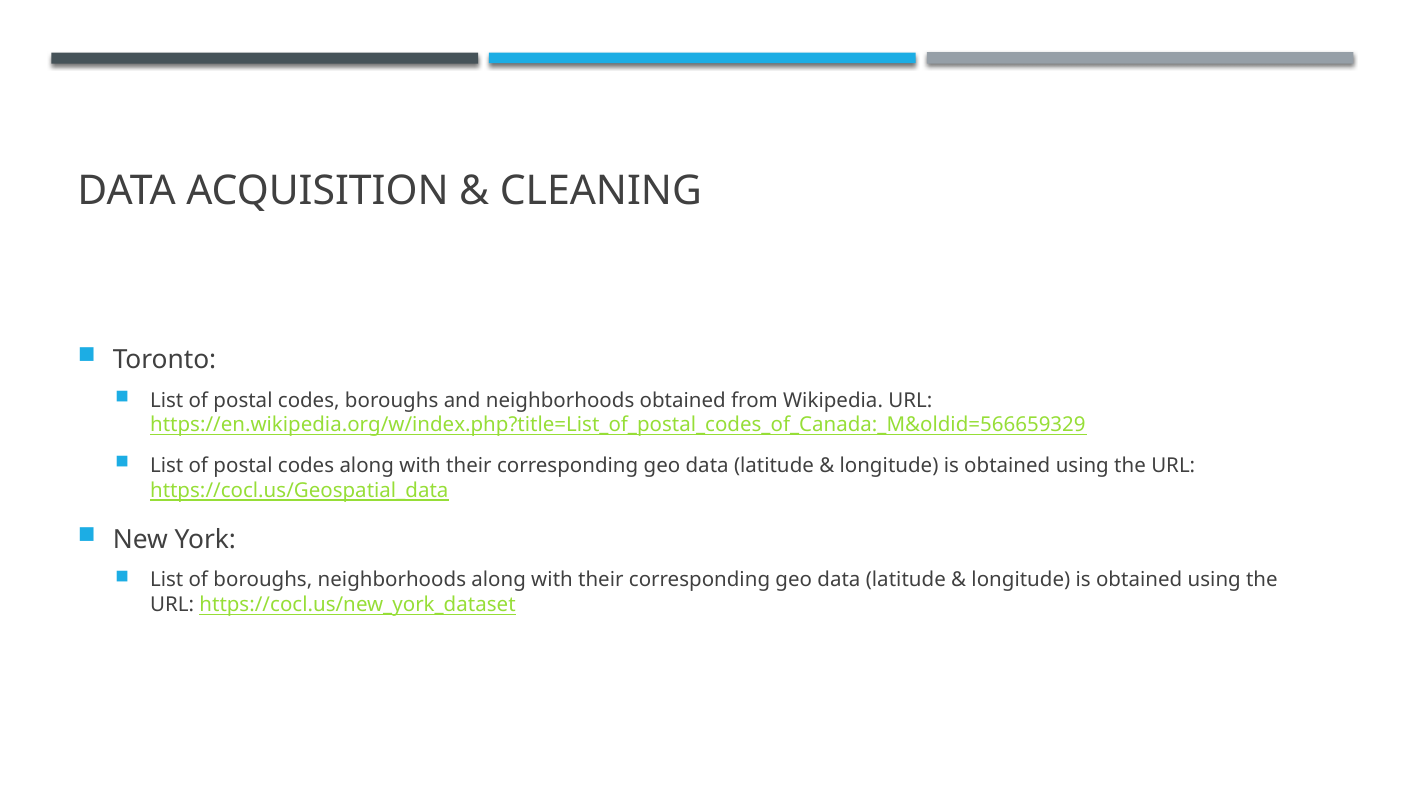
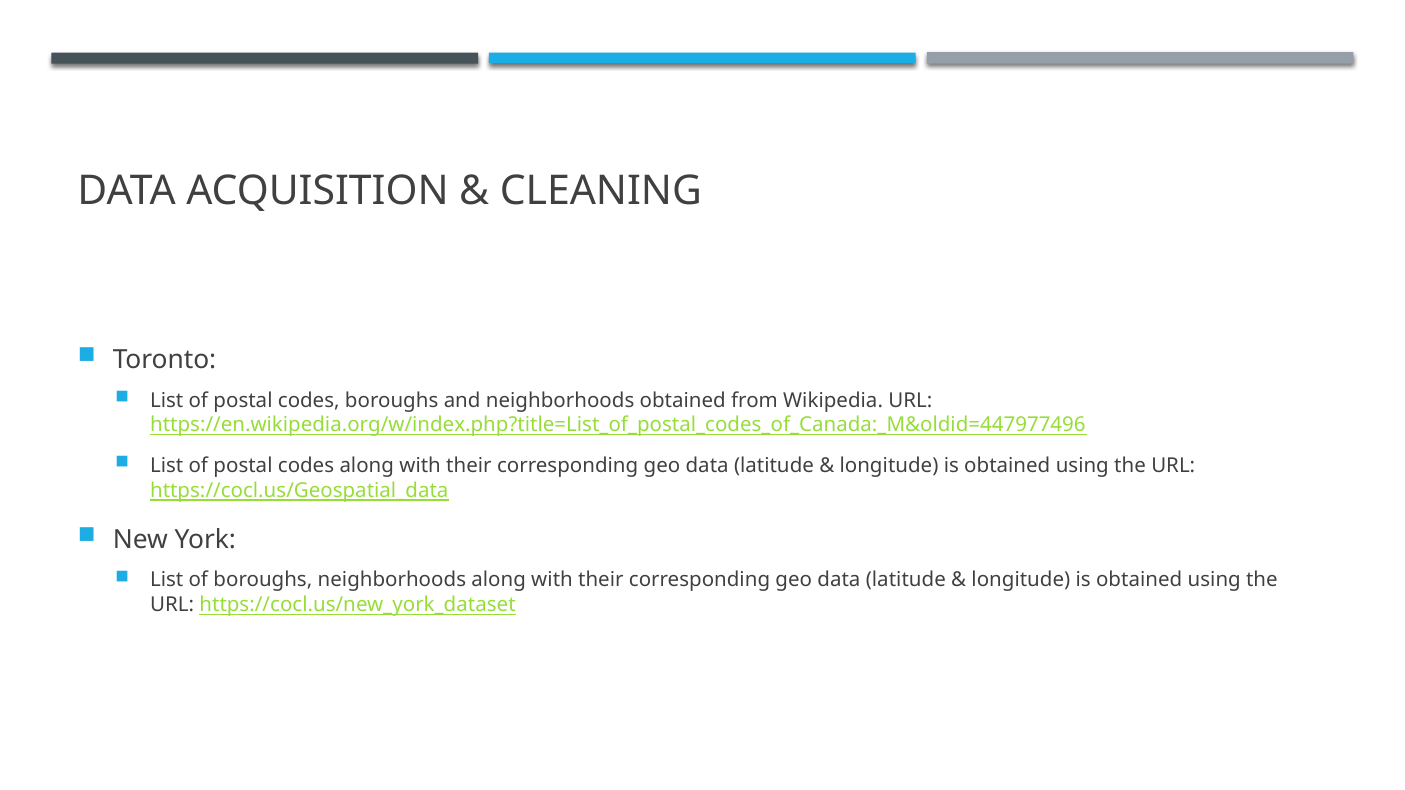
https://en.wikipedia.org/w/index.php?title=List_of_postal_codes_of_Canada:_M&oldid=566659329: https://en.wikipedia.org/w/index.php?title=List_of_postal_codes_of_Canada:_M&oldid=566659329 -> https://en.wikipedia.org/w/index.php?title=List_of_postal_codes_of_Canada:_M&oldid=447977496
